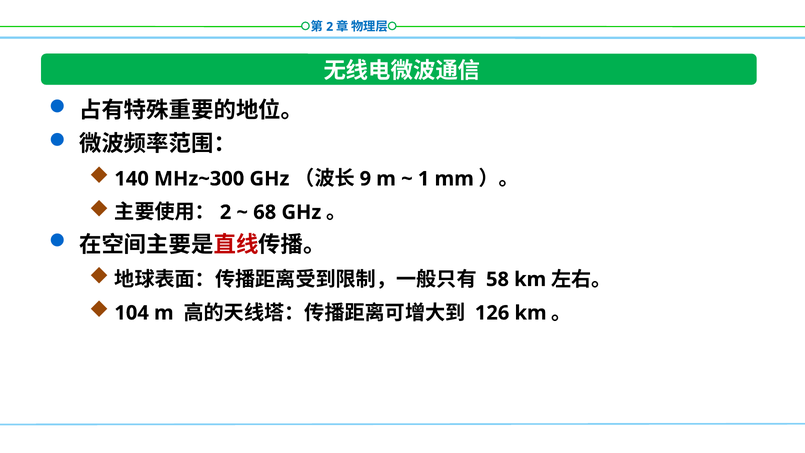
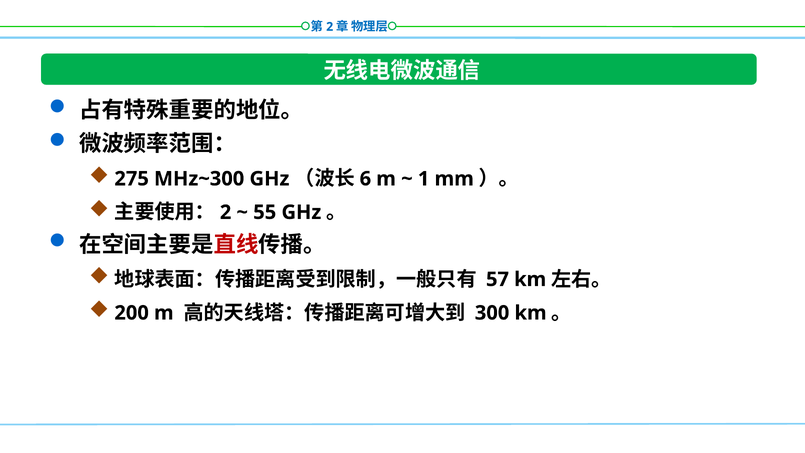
140: 140 -> 275
9: 9 -> 6
68: 68 -> 55
58: 58 -> 57
104: 104 -> 200
126: 126 -> 300
